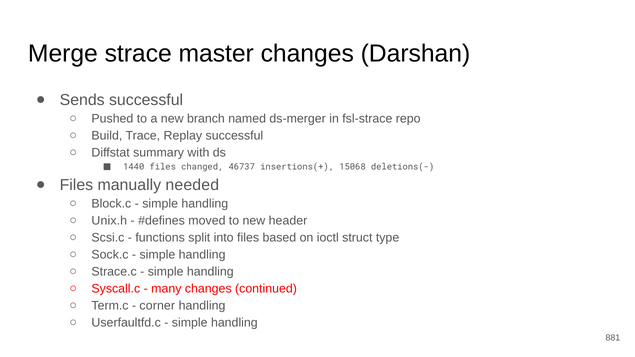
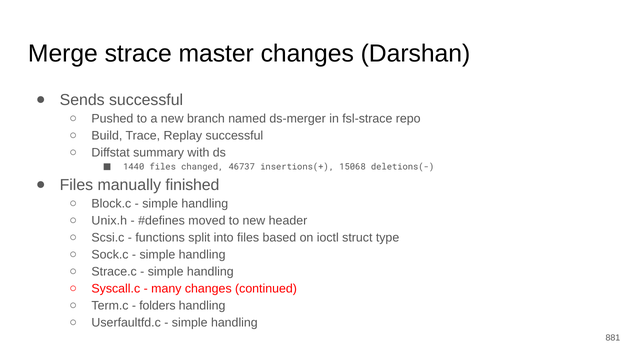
needed: needed -> finished
corner: corner -> folders
